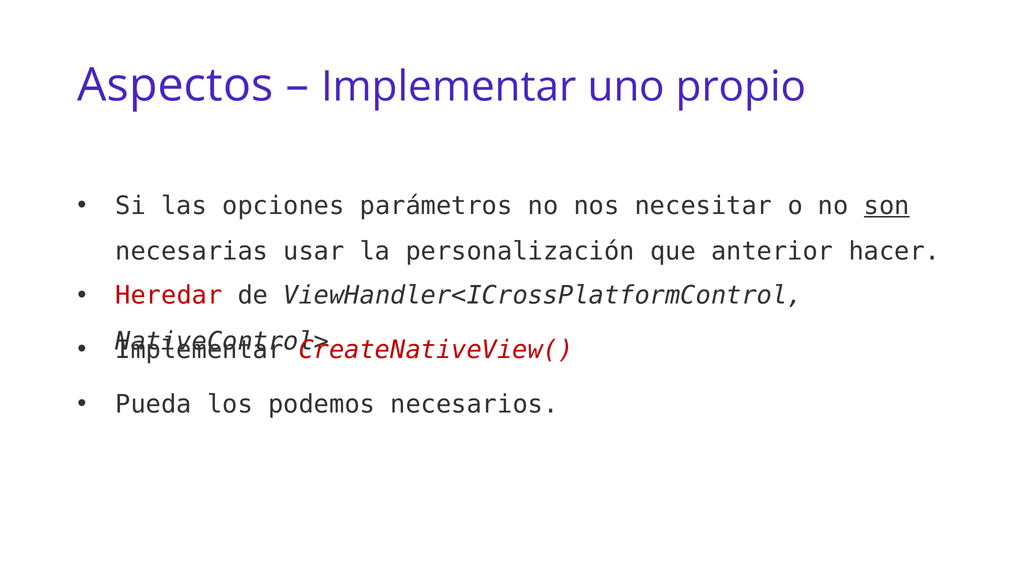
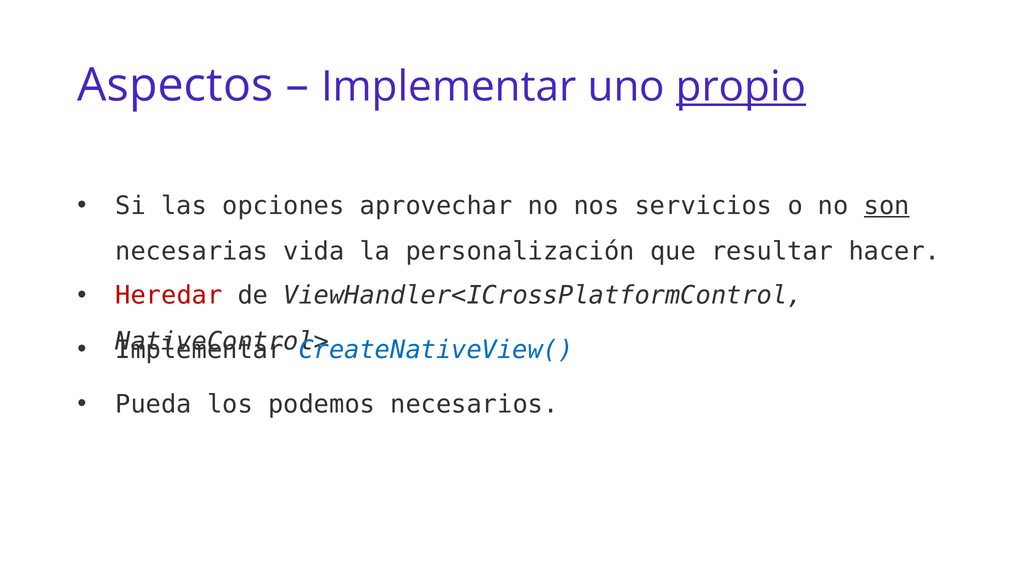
propio underline: none -> present
parámetros: parámetros -> aprovechar
necesitar: necesitar -> servicios
usar: usar -> vida
anterior: anterior -> resultar
CreateNativeView( colour: red -> blue
